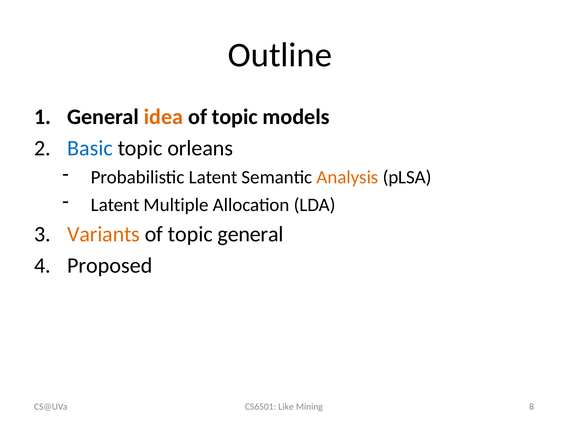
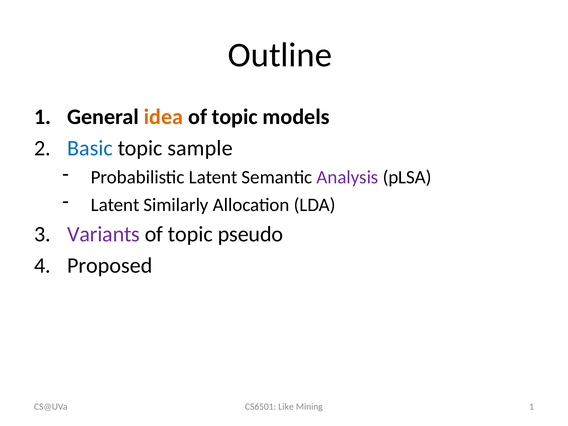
orleans: orleans -> sample
Analysis colour: orange -> purple
Multiple: Multiple -> Similarly
Variants colour: orange -> purple
topic general: general -> pseudo
Mining 8: 8 -> 1
